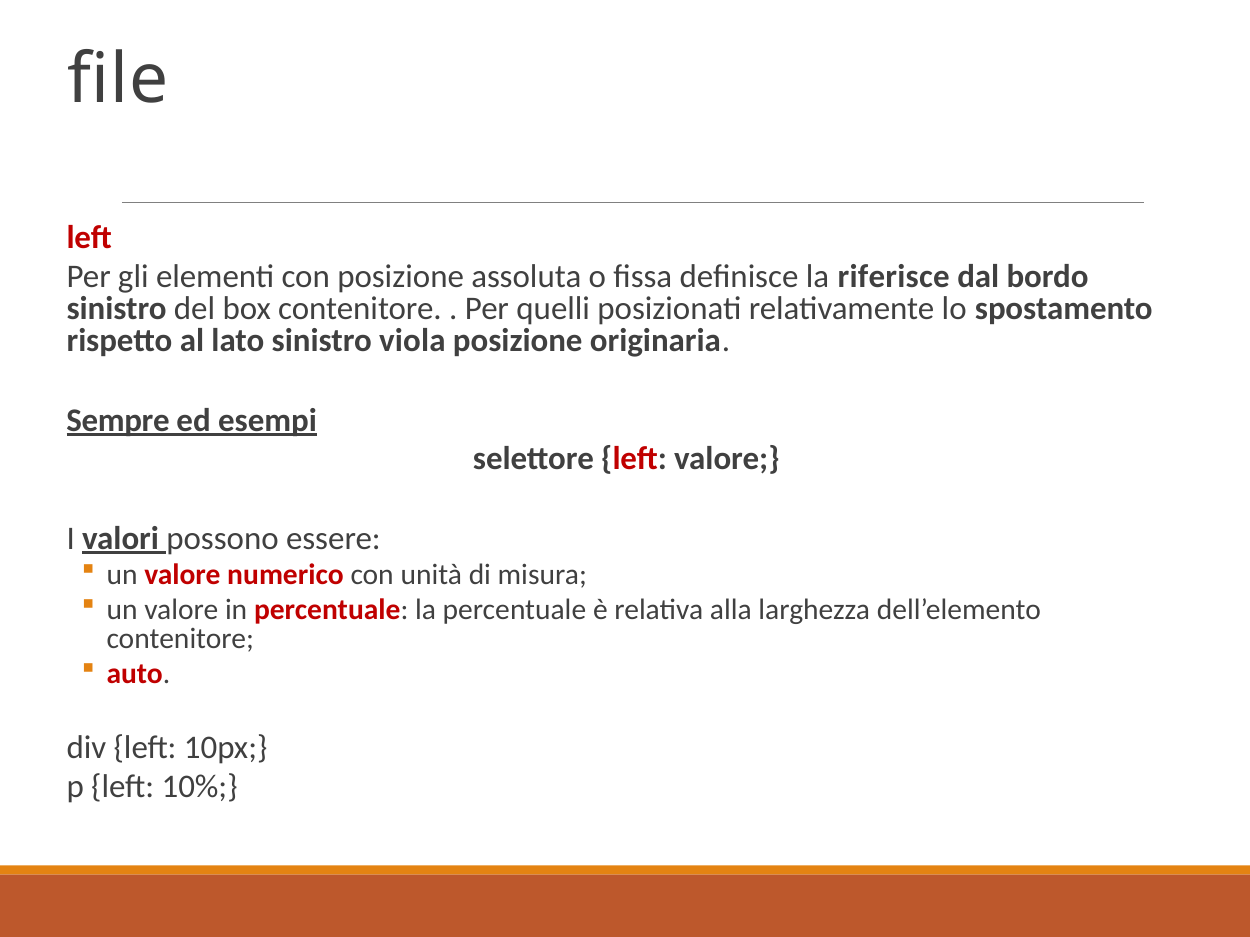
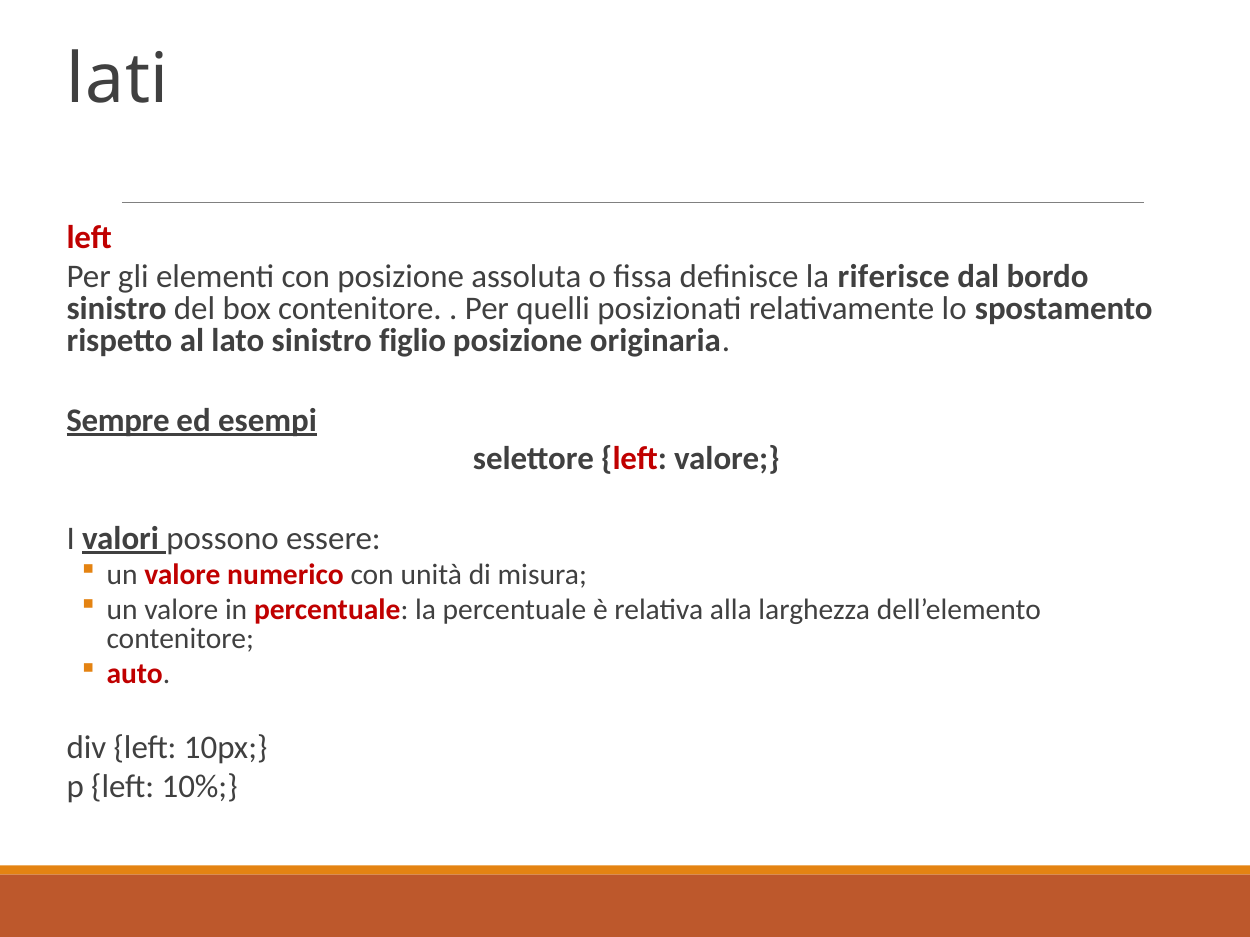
file: file -> lati
viola: viola -> figlio
